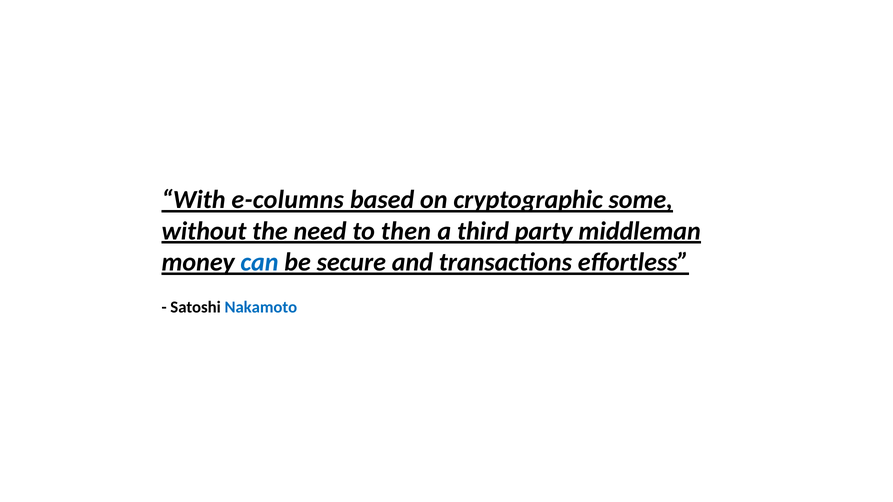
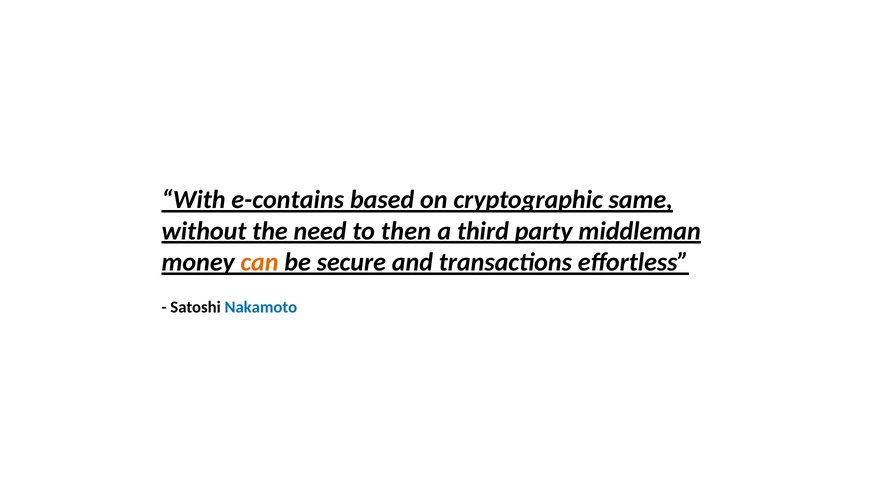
e-columns: e-columns -> e-contains
some: some -> same
can colour: blue -> orange
